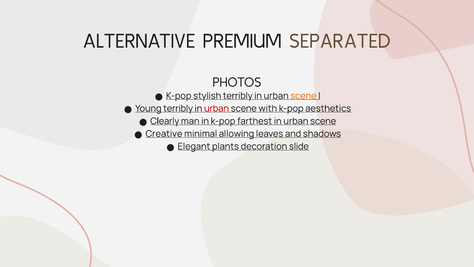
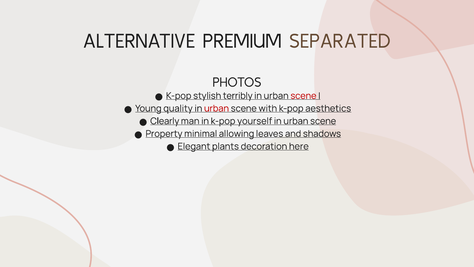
scene at (303, 96) colour: orange -> red
Young terribly: terribly -> quality
farthest: farthest -> yourself
Creative: Creative -> Property
slide: slide -> here
